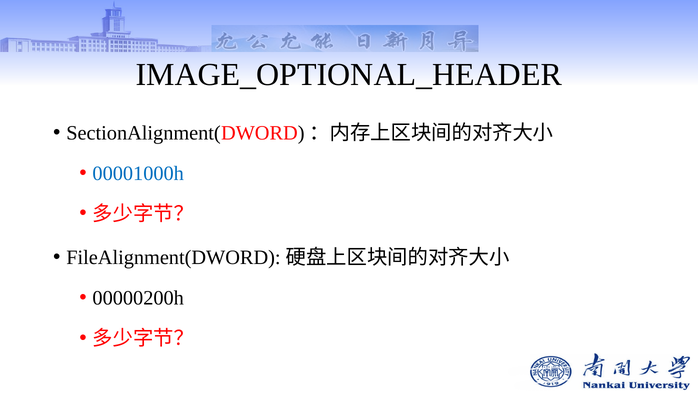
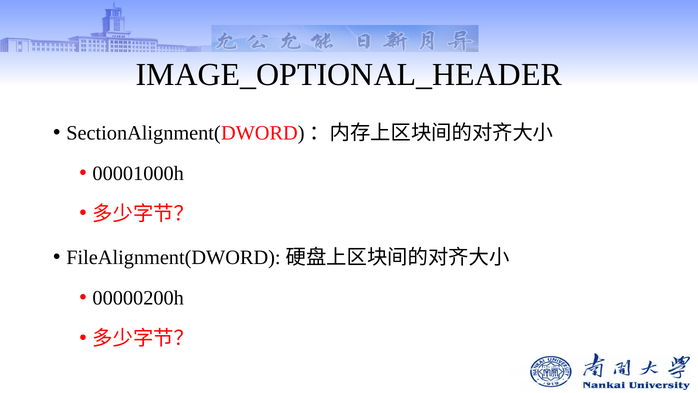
00001000h colour: blue -> black
